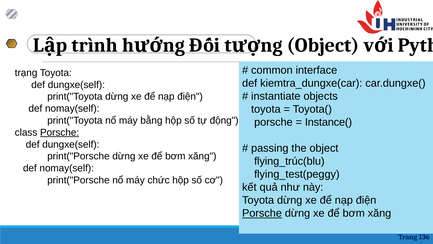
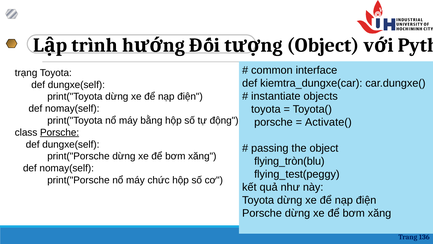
Instance(: Instance( -> Activate(
flying_trúc(blu: flying_trúc(blu -> flying_tròn(blu
Porsche at (262, 213) underline: present -> none
